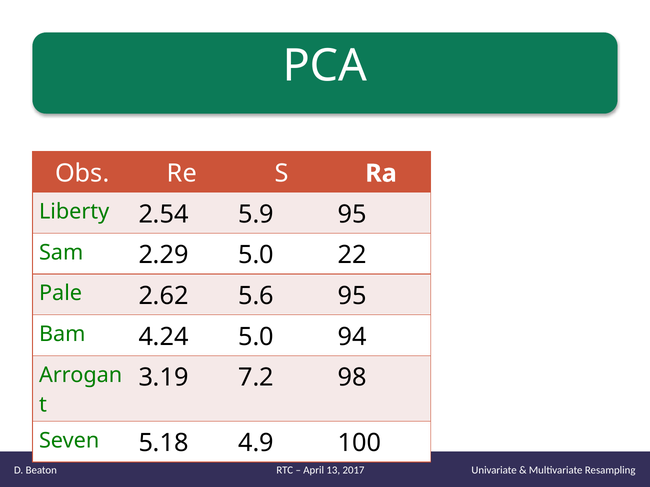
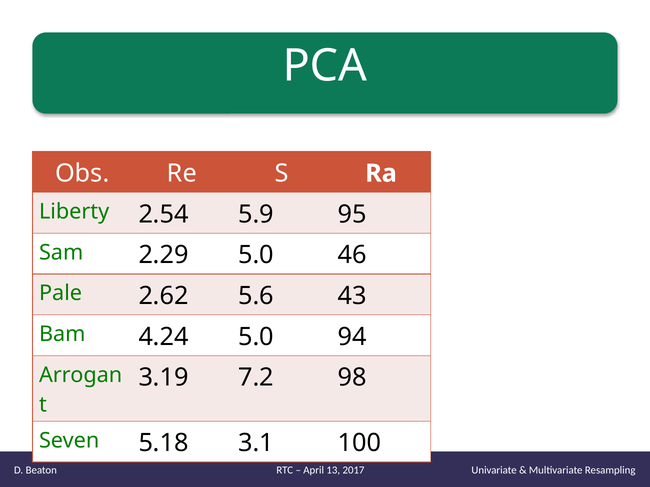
22: 22 -> 46
5.6 95: 95 -> 43
4.9: 4.9 -> 3.1
